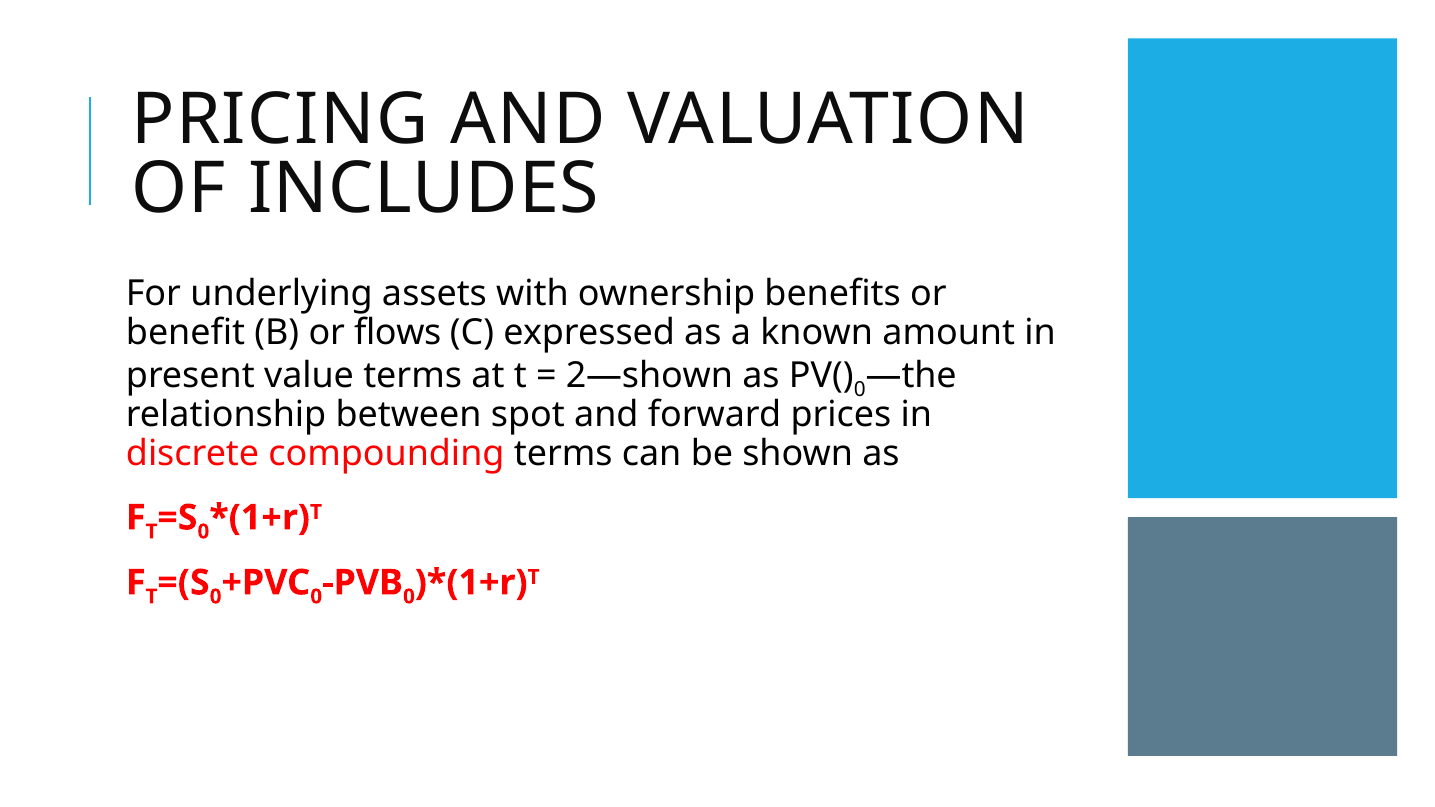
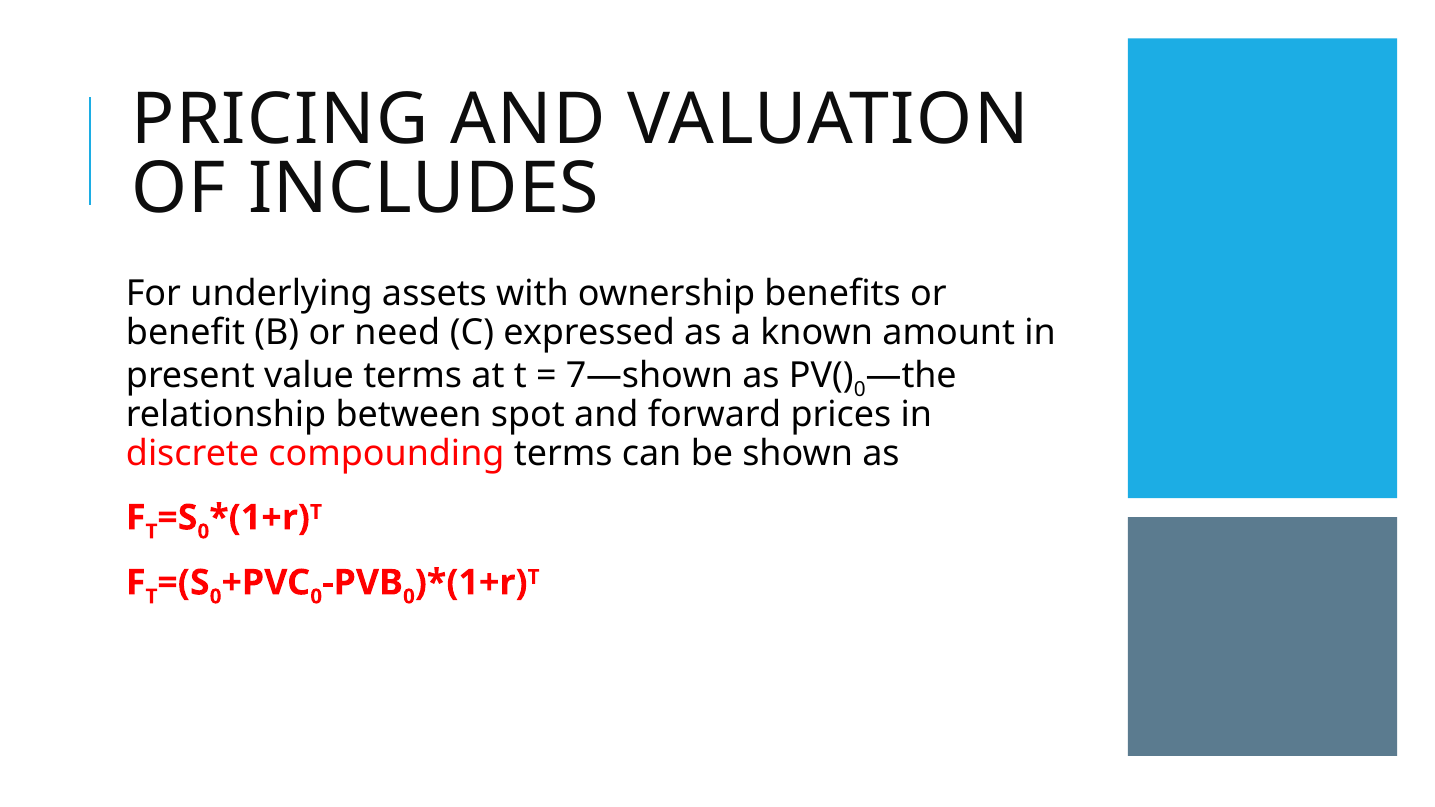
flows: flows -> need
2—shown: 2—shown -> 7—shown
